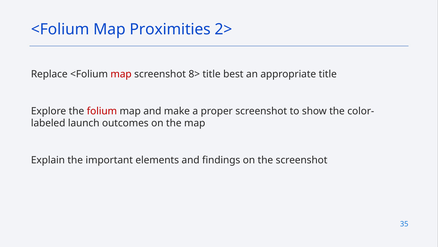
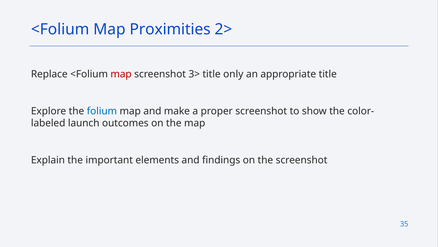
8>: 8> -> 3>
best: best -> only
folium colour: red -> blue
